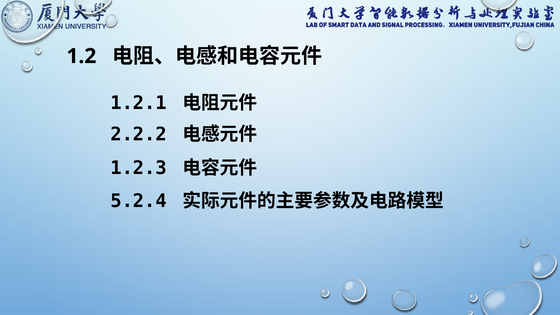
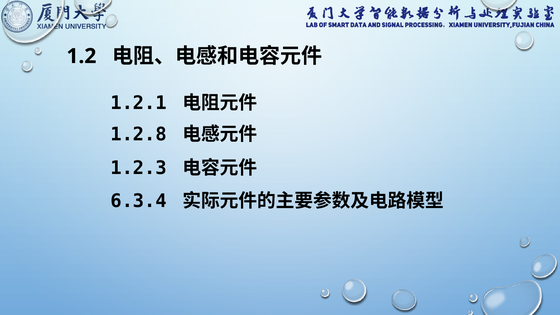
2.2.2: 2.2.2 -> 1.2.8
5.2.4: 5.2.4 -> 6.3.4
